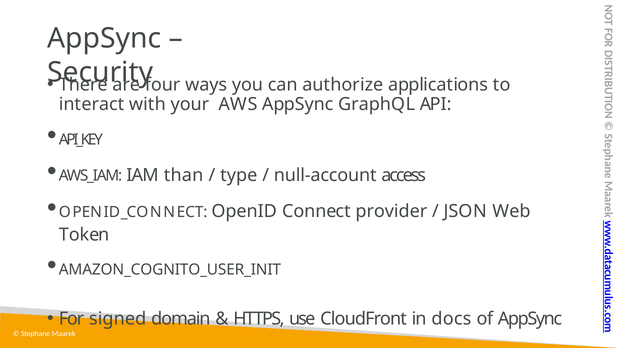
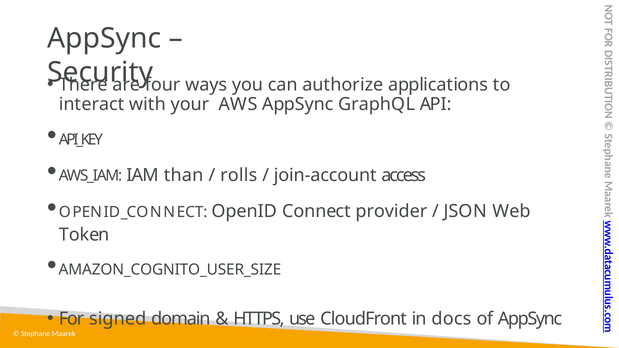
type: type -> rolls
null-account: null-account -> join-account
AMAZON_COGNITO_USER_INIT: AMAZON_COGNITO_USER_INIT -> AMAZON_COGNITO_USER_SIZE
